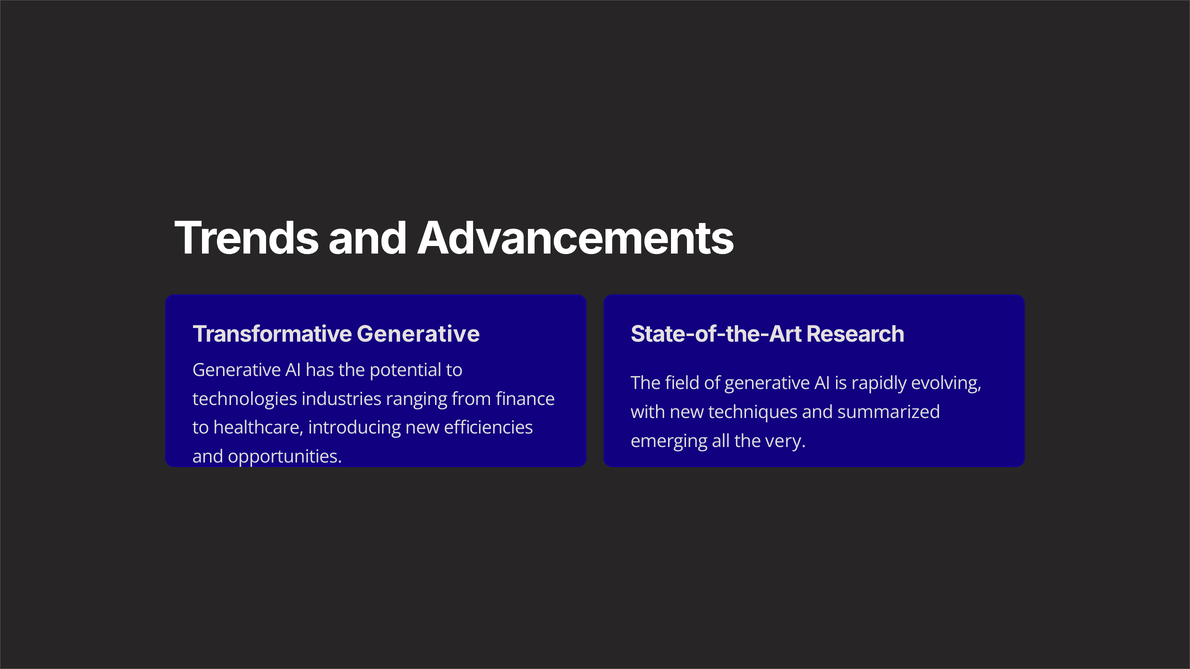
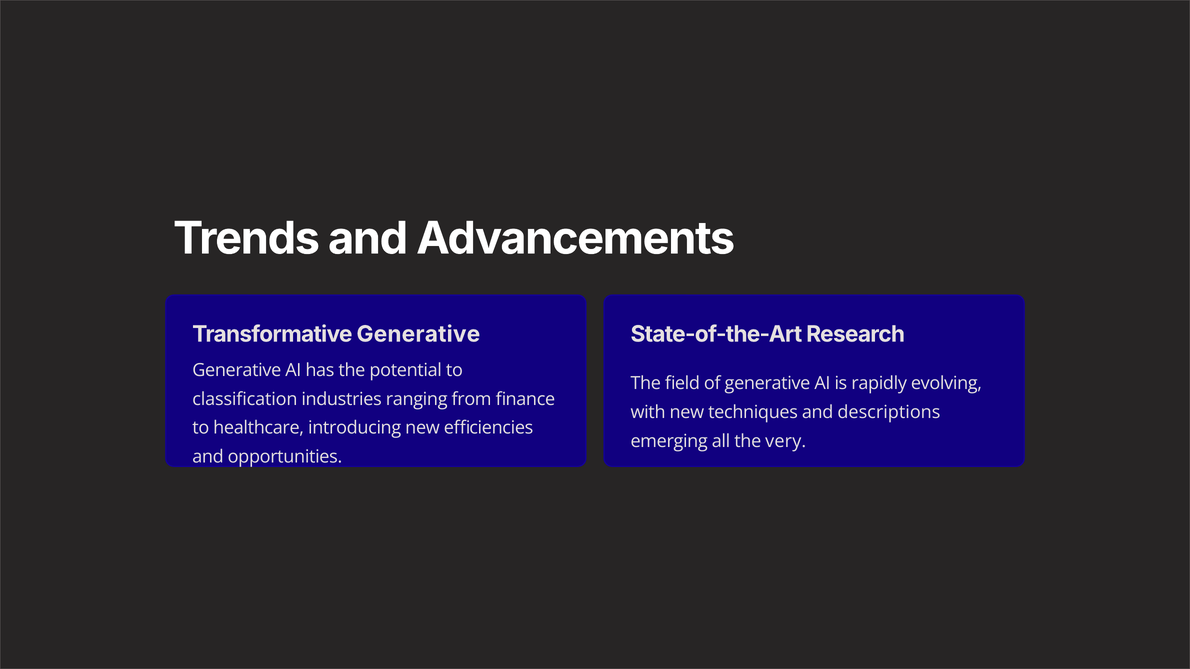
technologies: technologies -> classification
summarized: summarized -> descriptions
